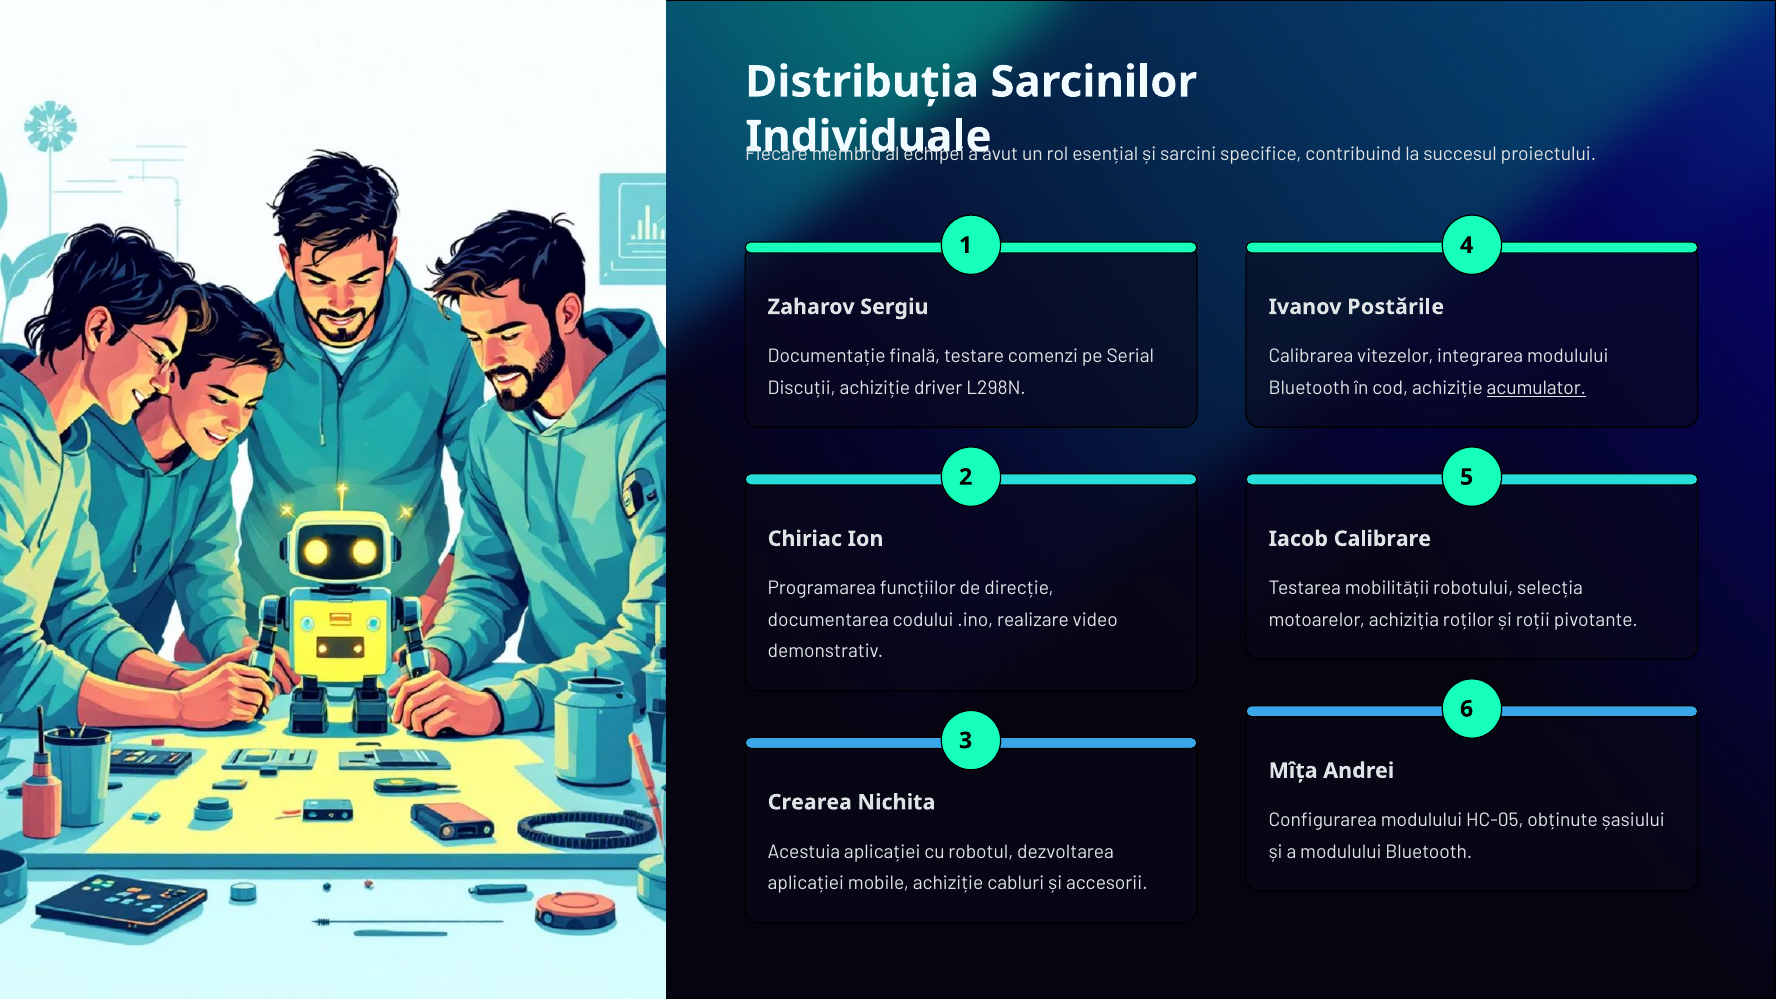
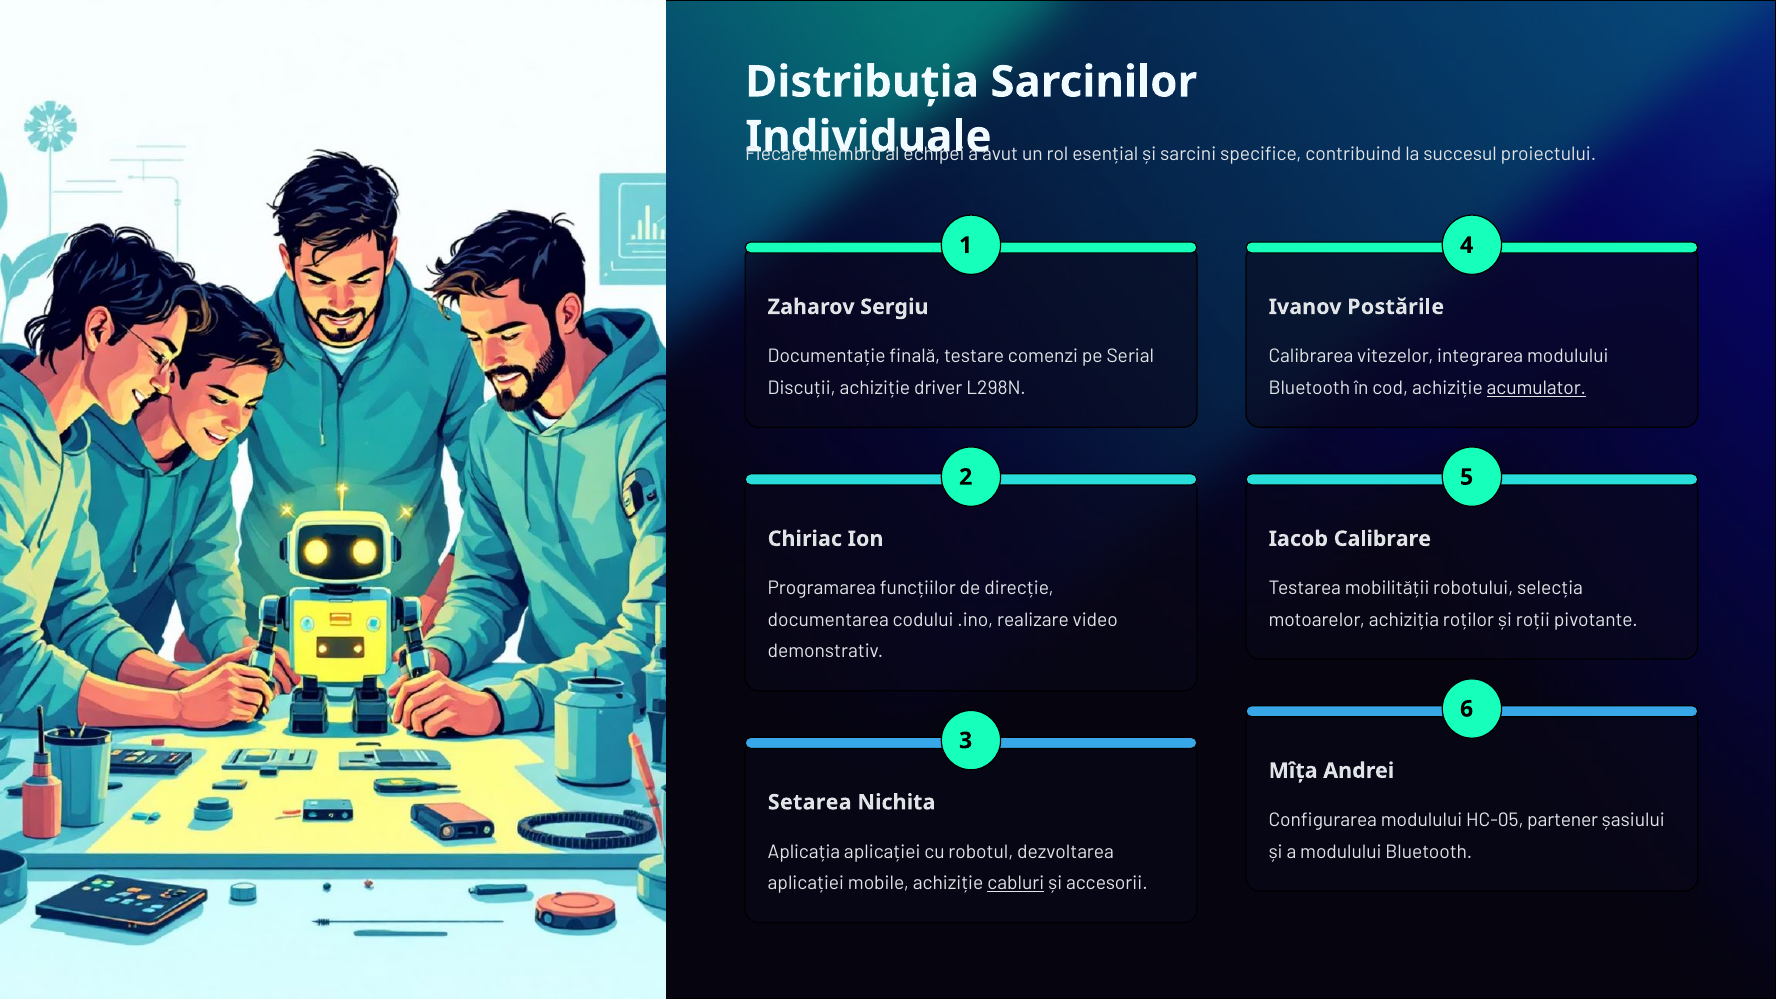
Crearea: Crearea -> Setarea
obținute: obținute -> partener
Acestuia: Acestuia -> Aplicația
cabluri underline: none -> present
